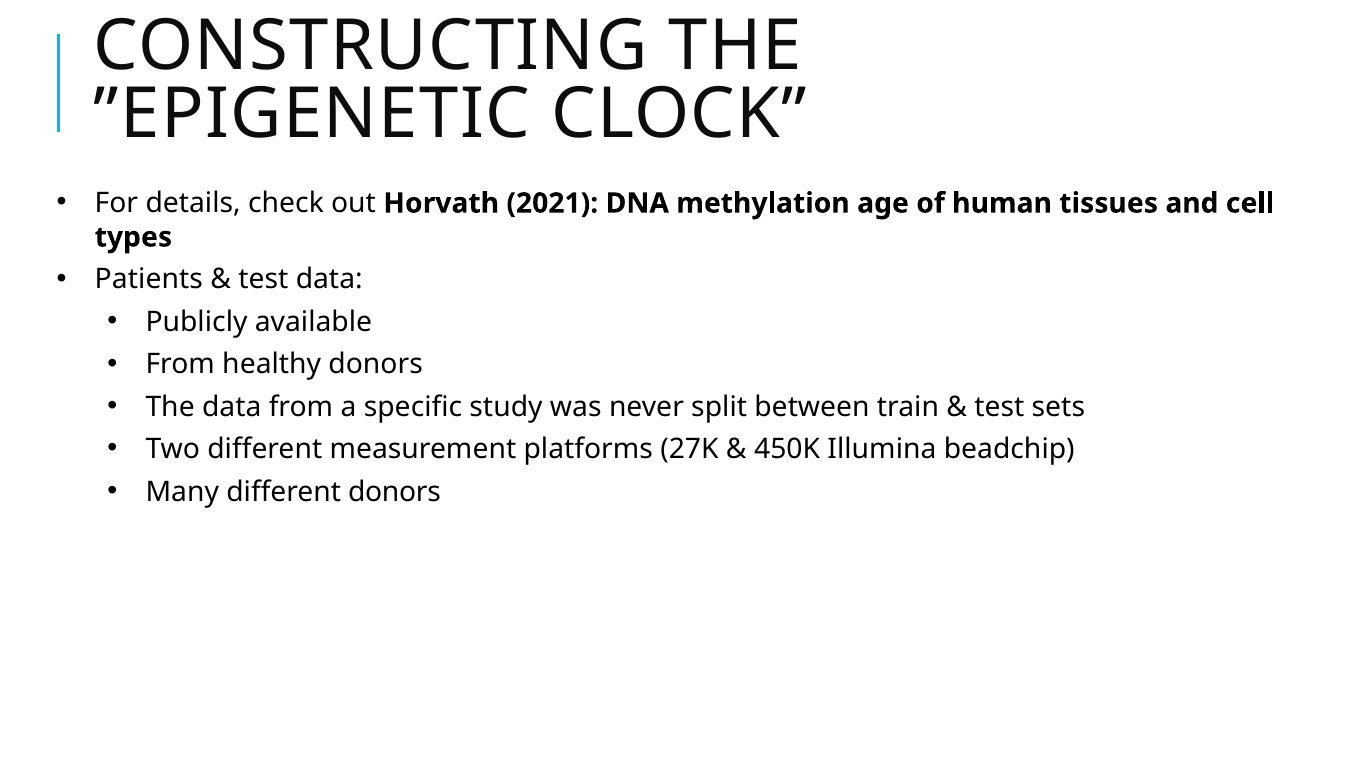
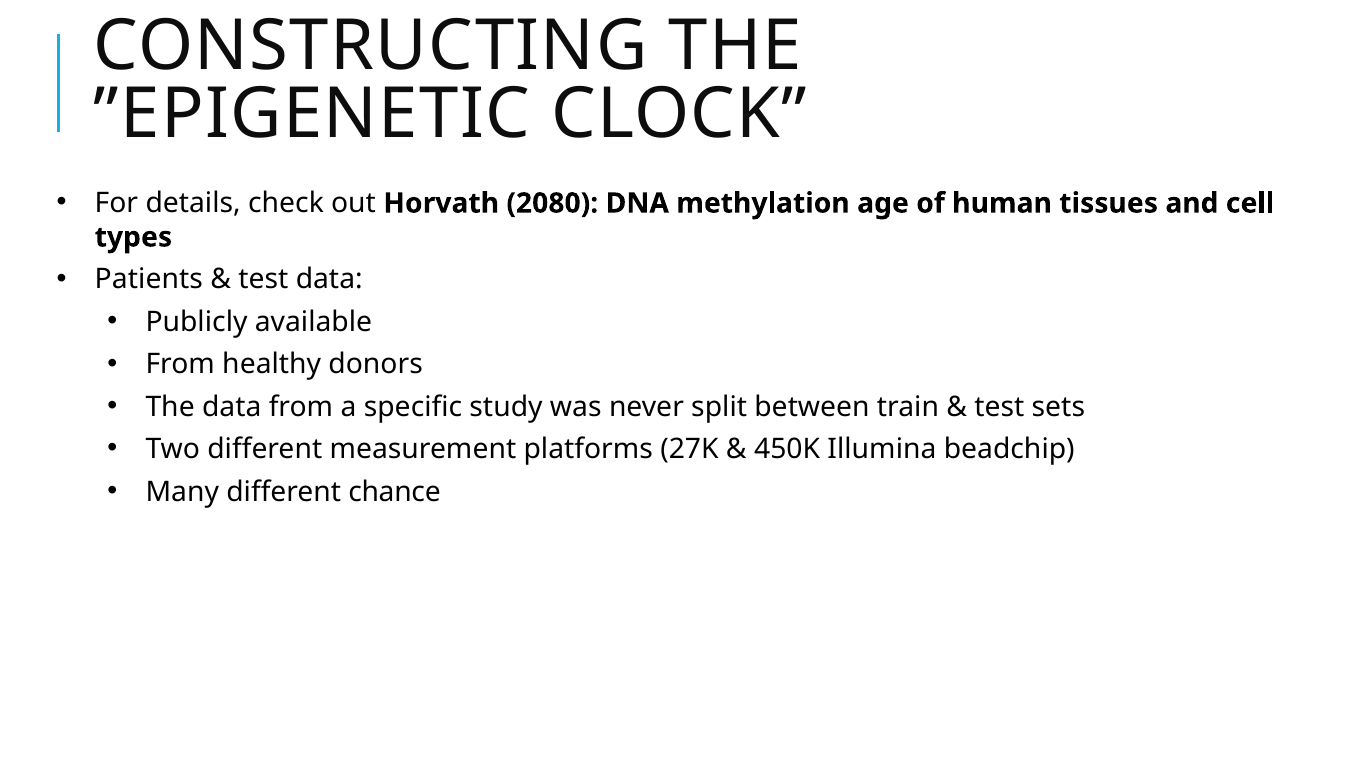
2021: 2021 -> 2080
different donors: donors -> chance
